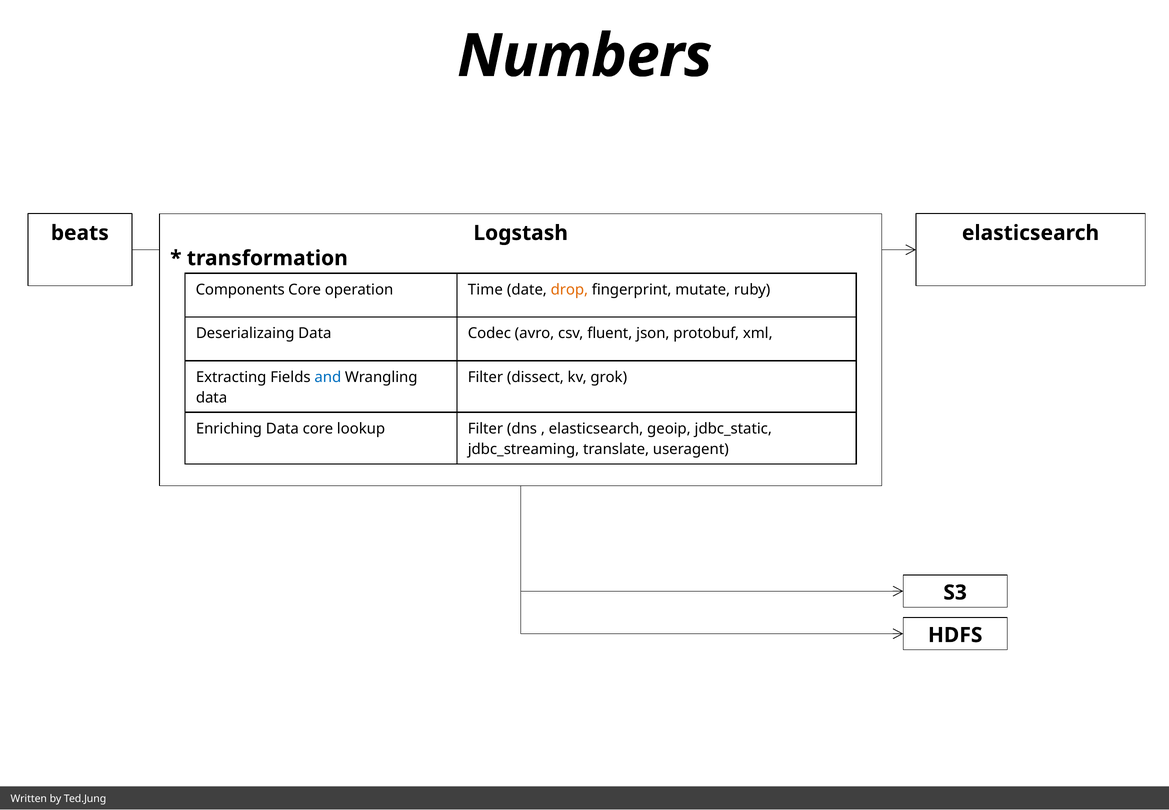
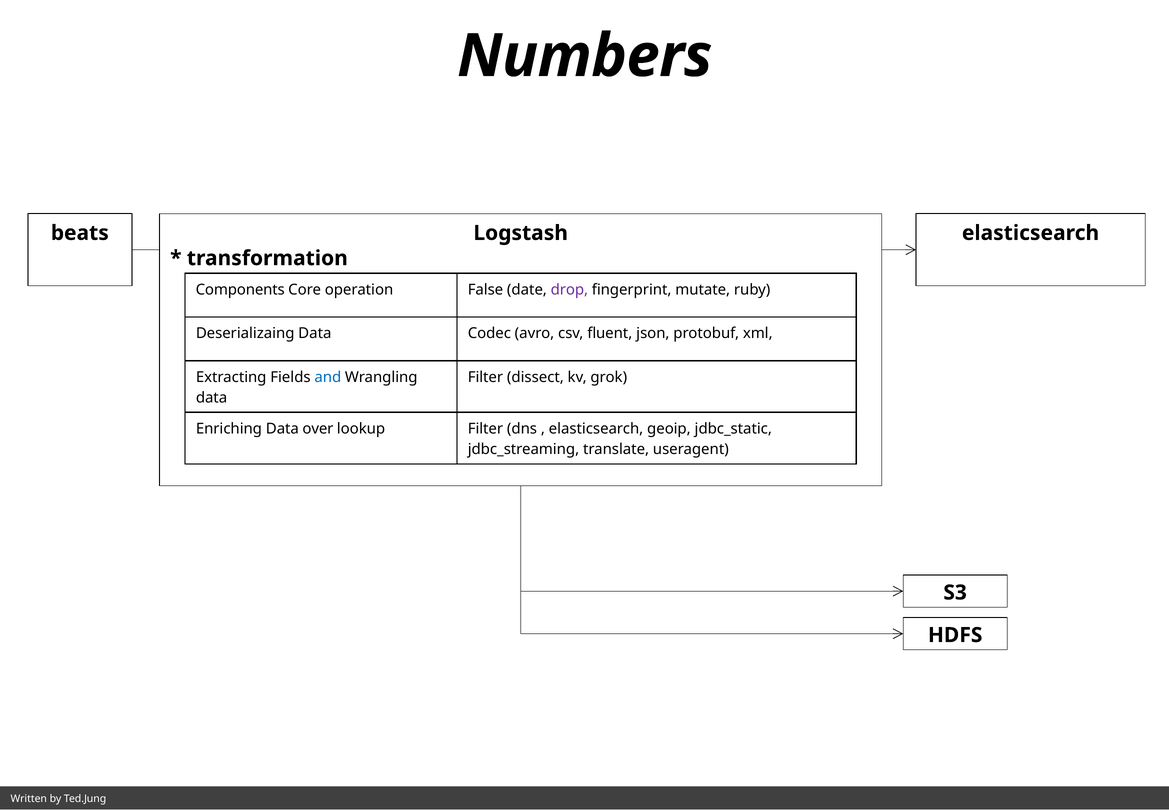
Time: Time -> False
drop colour: orange -> purple
Data core: core -> over
